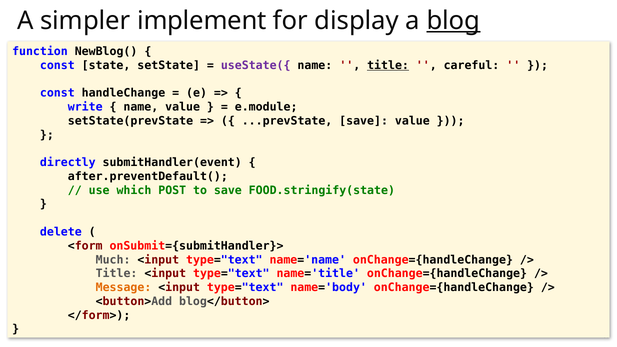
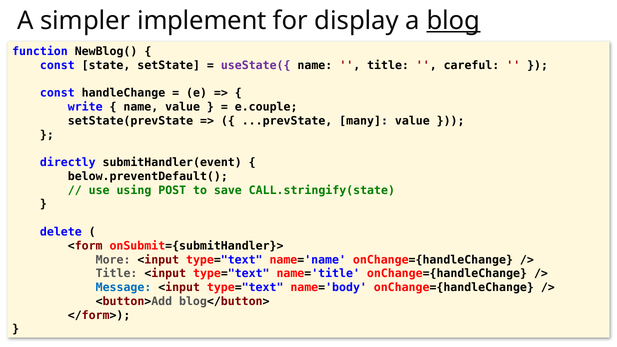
title at (388, 65) underline: present -> none
e.module: e.module -> e.couple
...prevState save: save -> many
after.preventDefault(: after.preventDefault( -> below.preventDefault(
which: which -> using
FOOD.stringify(state: FOOD.stringify(state -> CALL.stringify(state
Much: Much -> More
Message colour: orange -> blue
